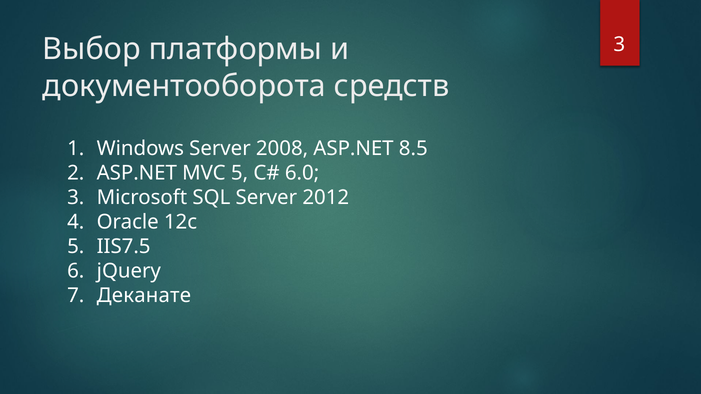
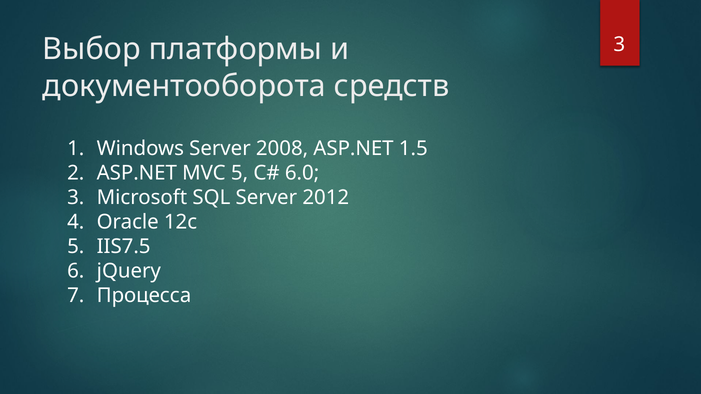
8.5: 8.5 -> 1.5
Деканате: Деканате -> Процесса
